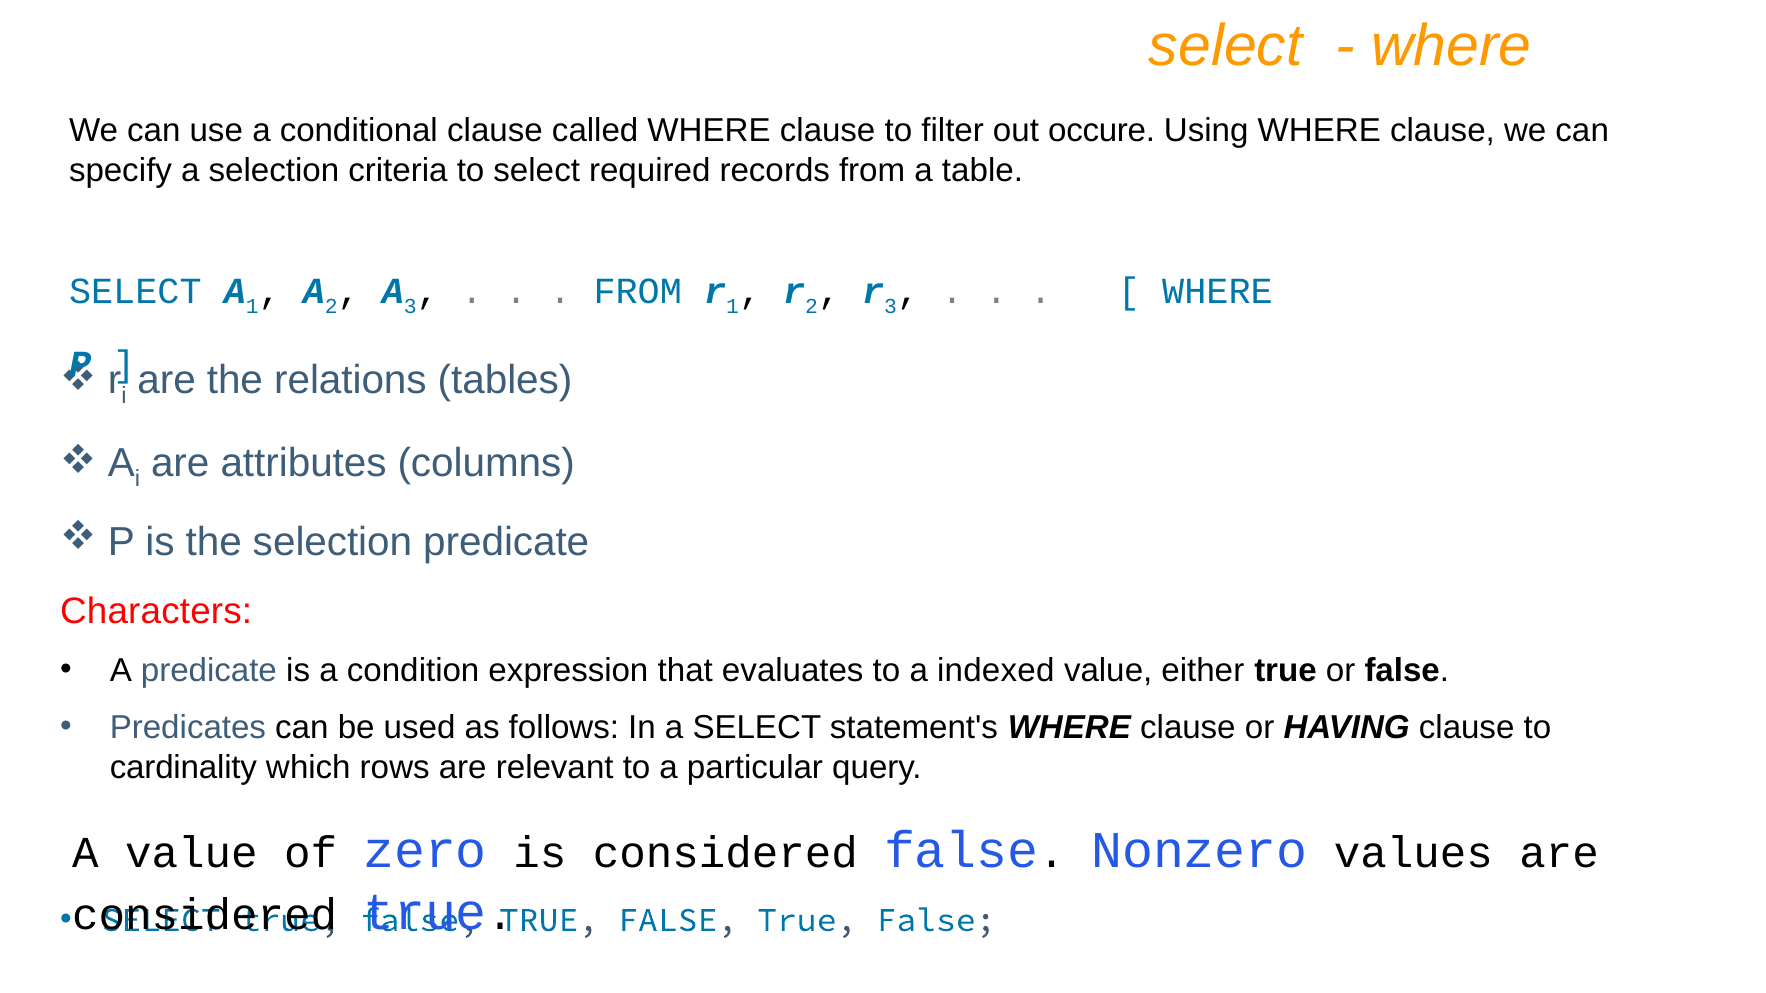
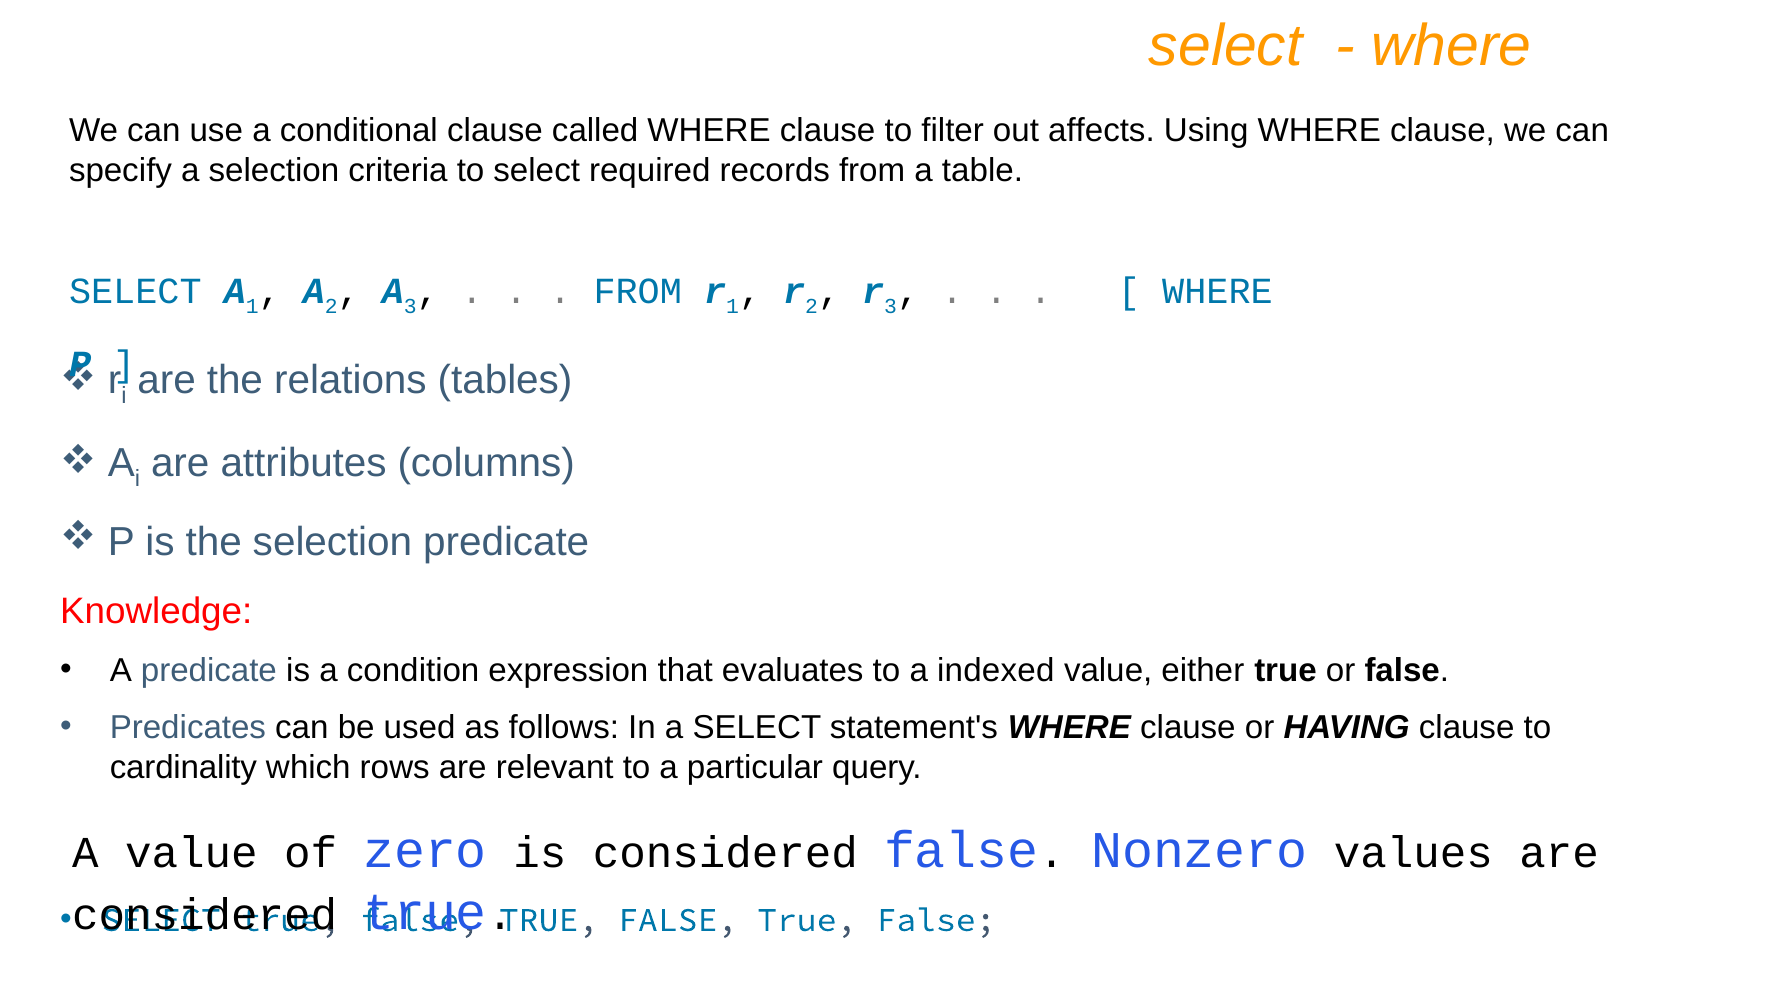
occure: occure -> affects
Characters: Characters -> Knowledge
